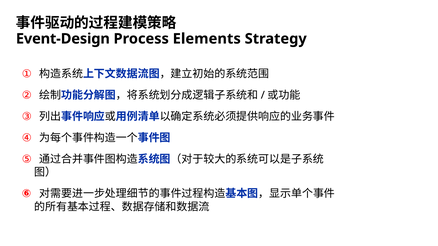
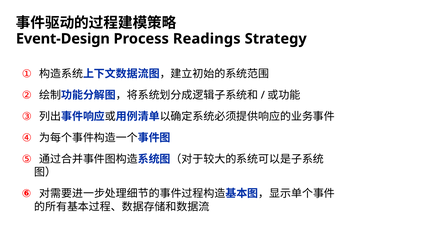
Elements: Elements -> Readings
